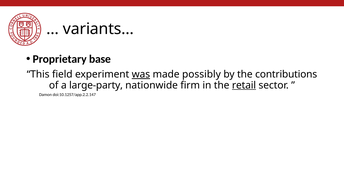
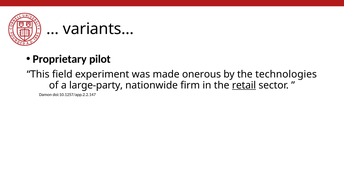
base: base -> pilot
was underline: present -> none
possibly: possibly -> onerous
contributions: contributions -> technologies
